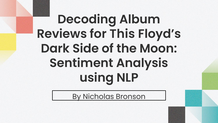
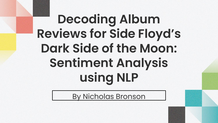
for This: This -> Side
